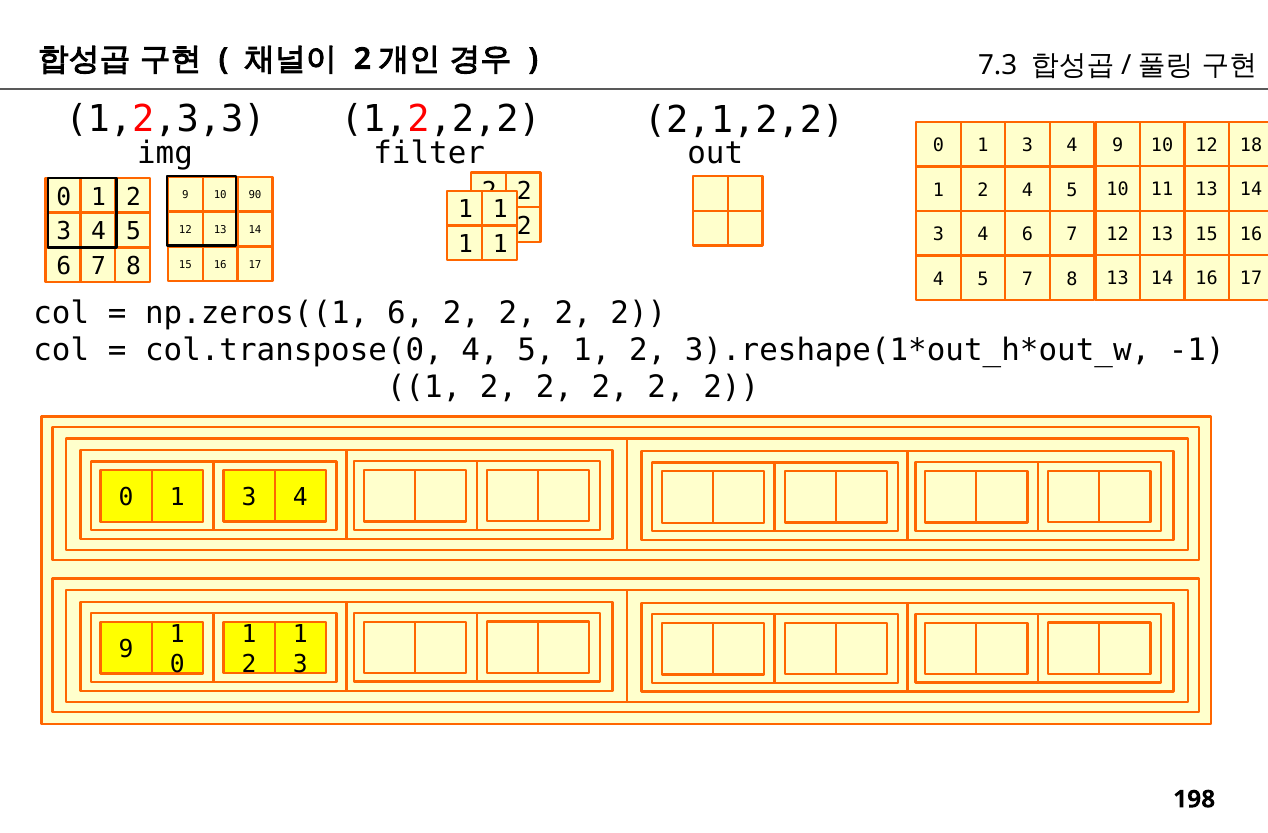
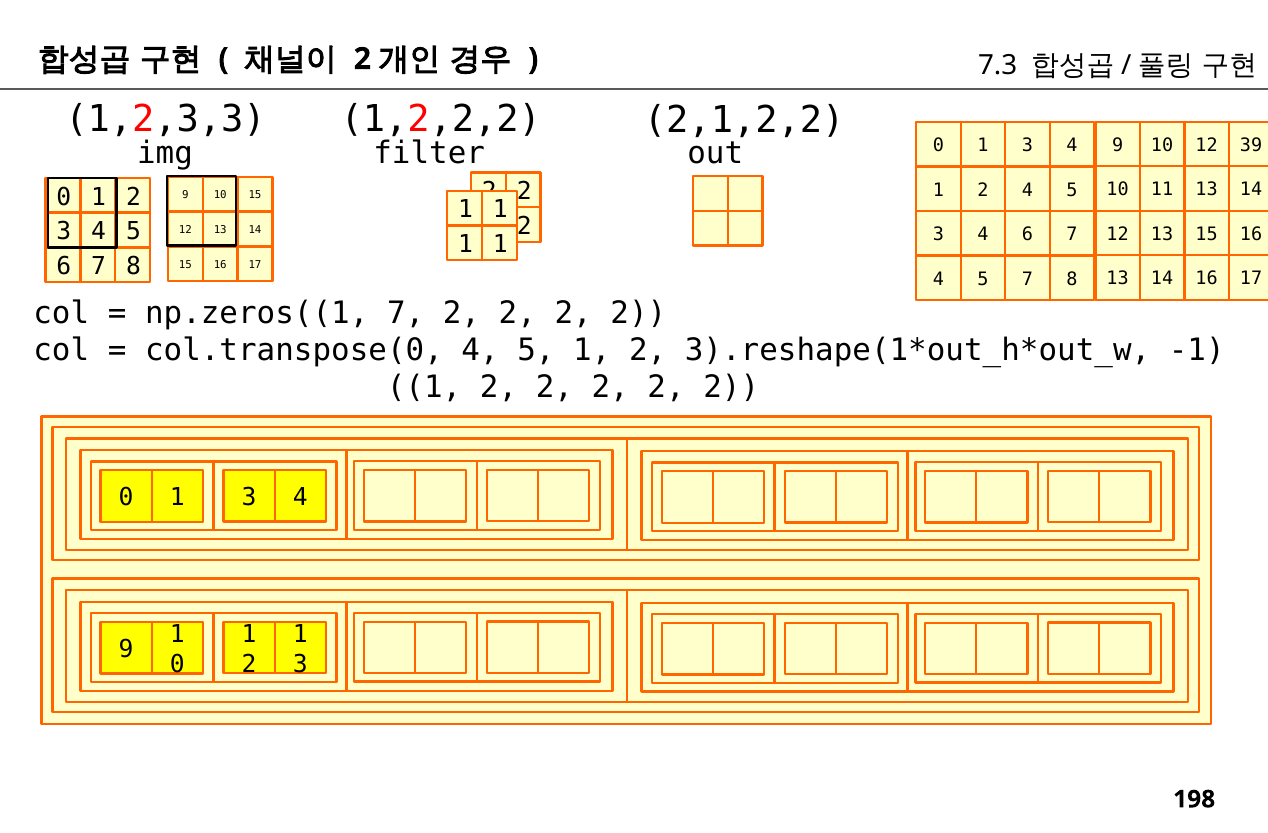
18: 18 -> 39
10 90: 90 -> 15
np.zeros((1 6: 6 -> 7
